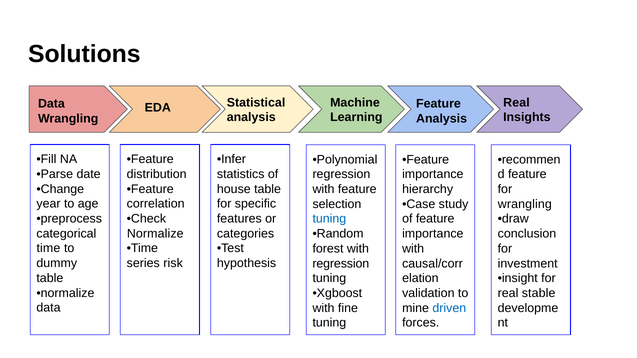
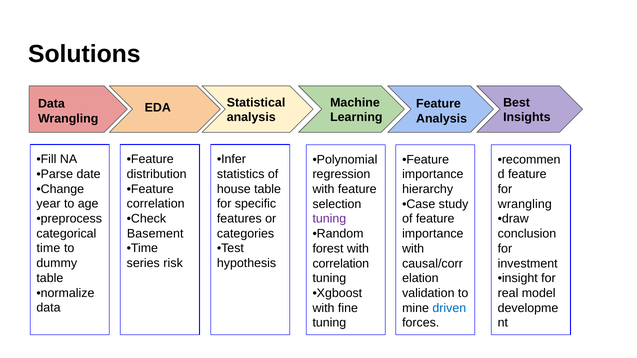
Real at (516, 103): Real -> Best
tuning at (329, 219) colour: blue -> purple
Normalize at (155, 234): Normalize -> Basement
regression at (341, 264): regression -> correlation
stable: stable -> model
